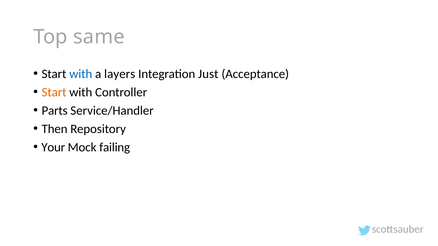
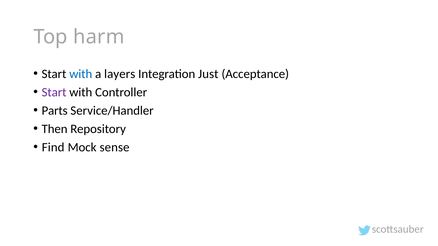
same: same -> harm
Start at (54, 92) colour: orange -> purple
Your: Your -> Find
failing: failing -> sense
